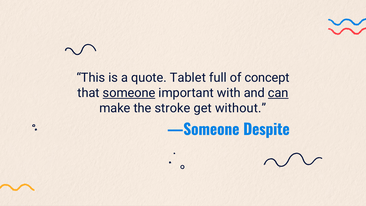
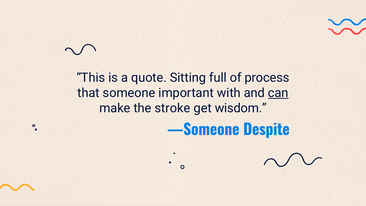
Tablet: Tablet -> Sitting
concept: concept -> process
someone underline: present -> none
without: without -> wisdom
